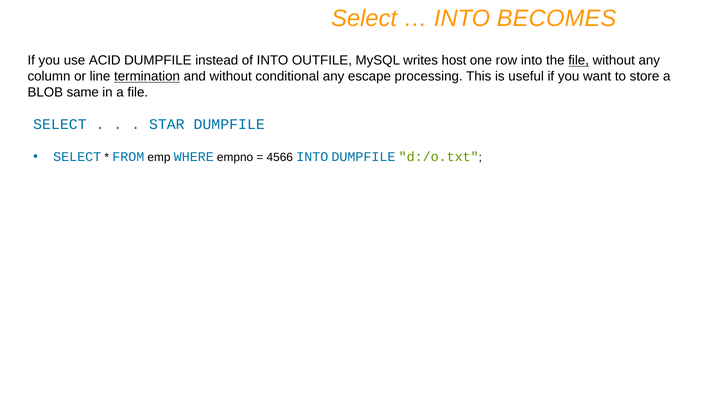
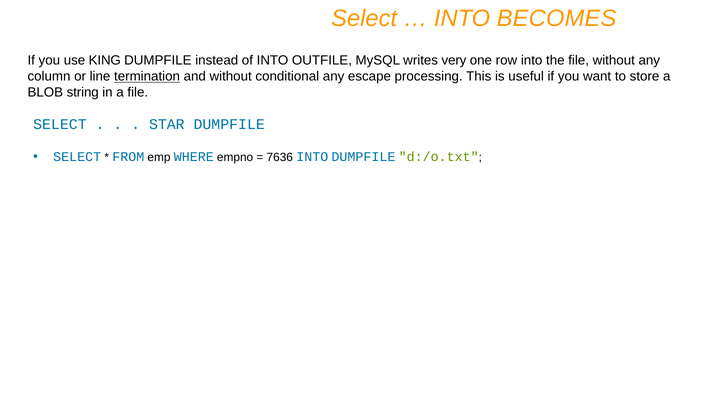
ACID: ACID -> KING
host: host -> very
file at (579, 60) underline: present -> none
same: same -> string
4566: 4566 -> 7636
